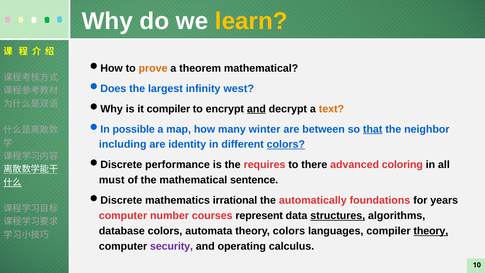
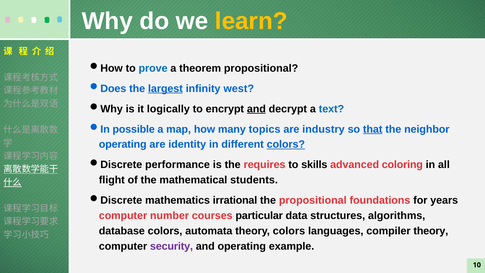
prove colour: orange -> blue
theorem mathematical: mathematical -> propositional
largest underline: none -> present
it compiler: compiler -> logically
text colour: orange -> blue
winter: winter -> topics
between: between -> industry
including at (123, 144): including -> operating
there: there -> skills
must: must -> flight
sentence: sentence -> students
the automatically: automatically -> propositional
represent: represent -> particular
structures underline: present -> none
theory at (431, 231) underline: present -> none
calculus: calculus -> example
